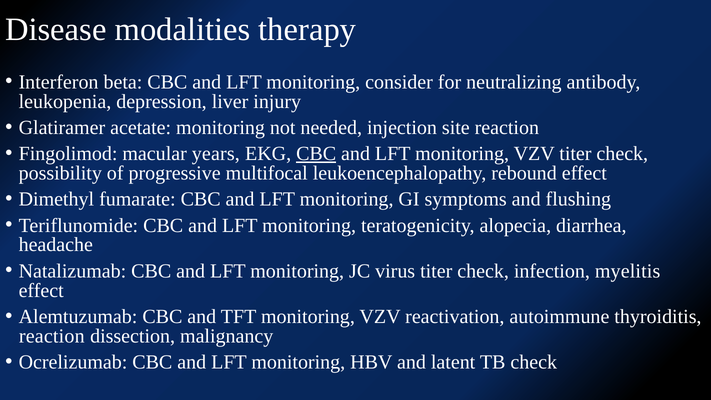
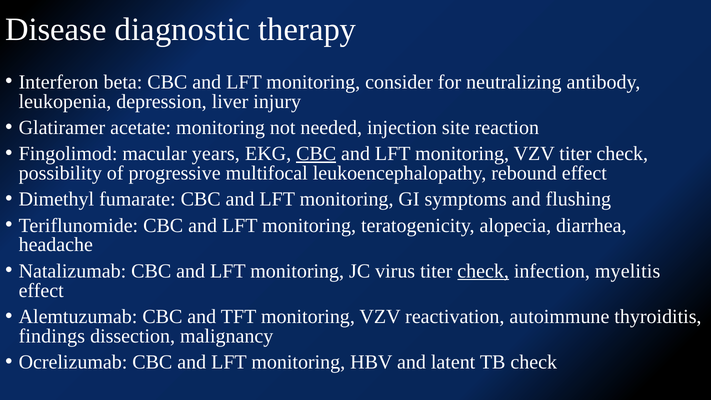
modalities: modalities -> diagnostic
check at (483, 271) underline: none -> present
reaction at (52, 336): reaction -> findings
